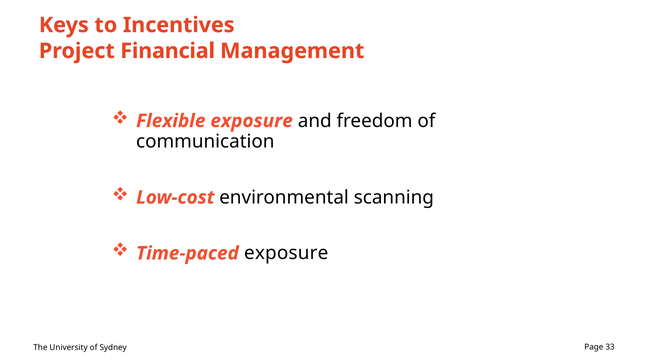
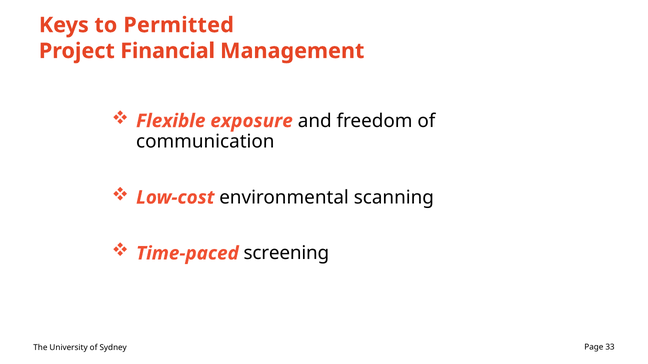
Incentives: Incentives -> Permitted
Time-paced exposure: exposure -> screening
